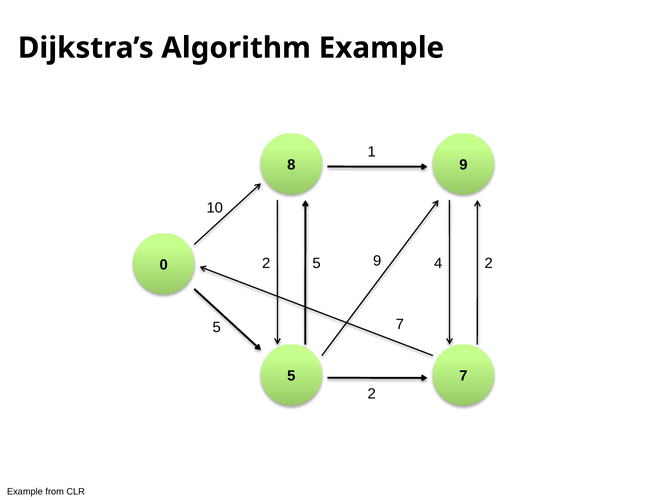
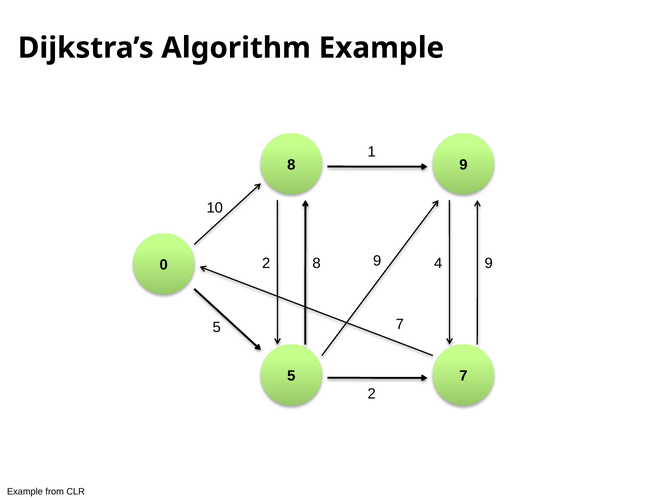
2 5: 5 -> 8
4 2: 2 -> 9
